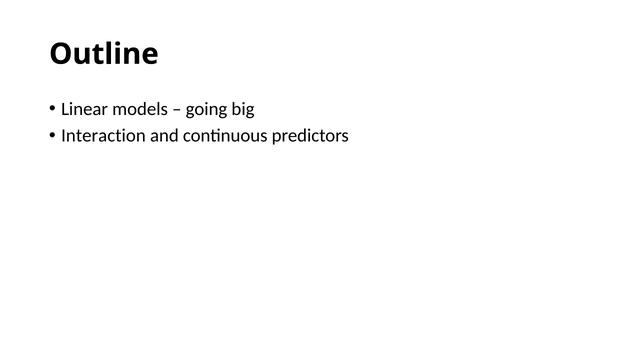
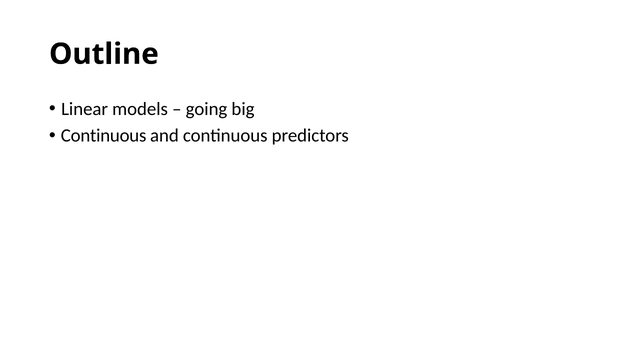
Interaction at (103, 136): Interaction -> Continuous
